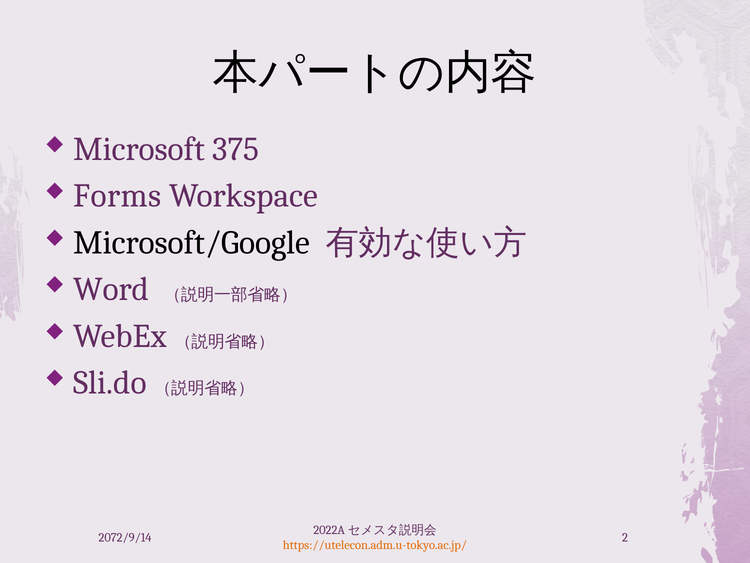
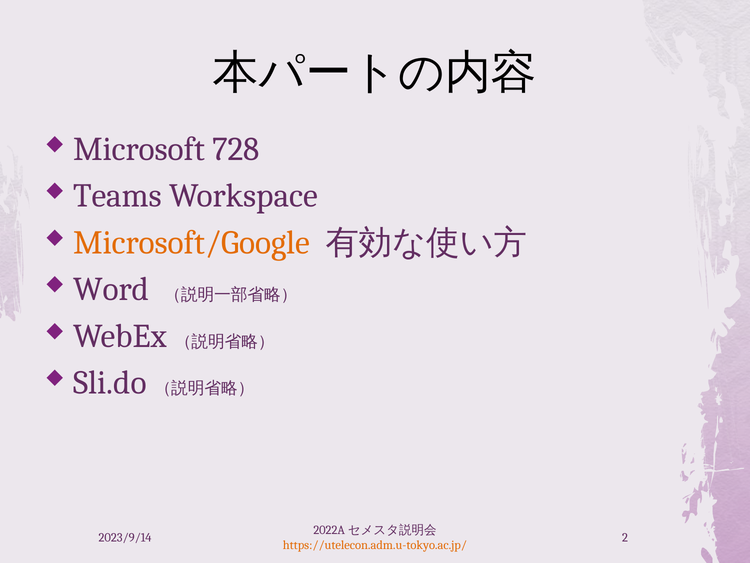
375: 375 -> 728
Forms: Forms -> Teams
Microsoft/Google colour: black -> orange
2072/9/14: 2072/9/14 -> 2023/9/14
